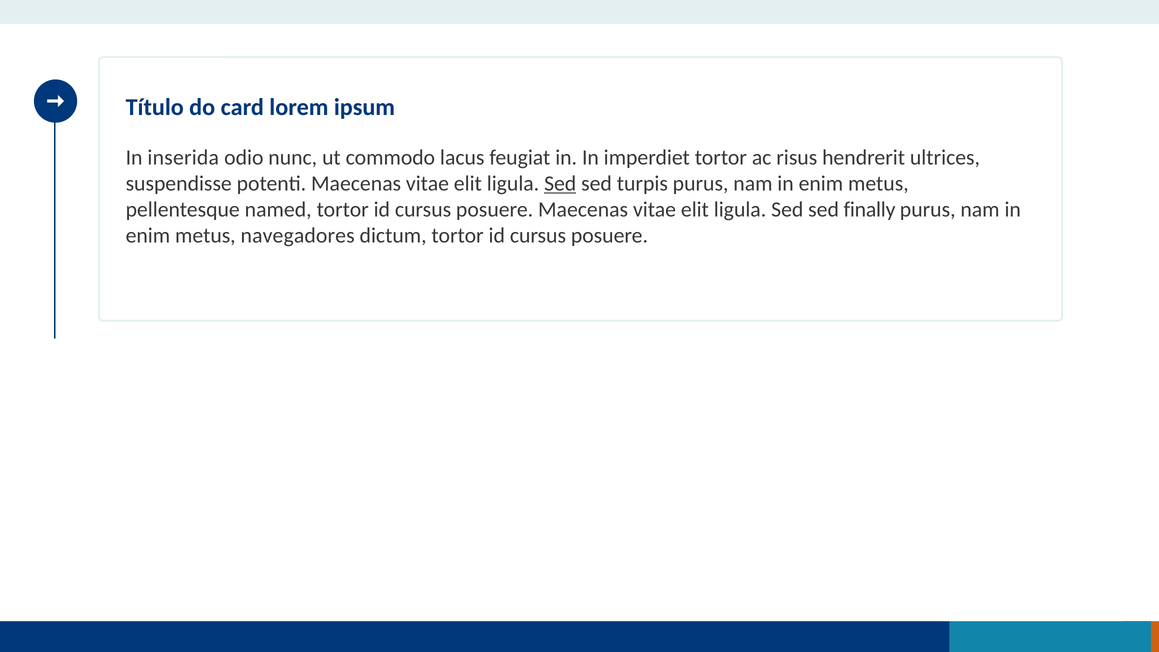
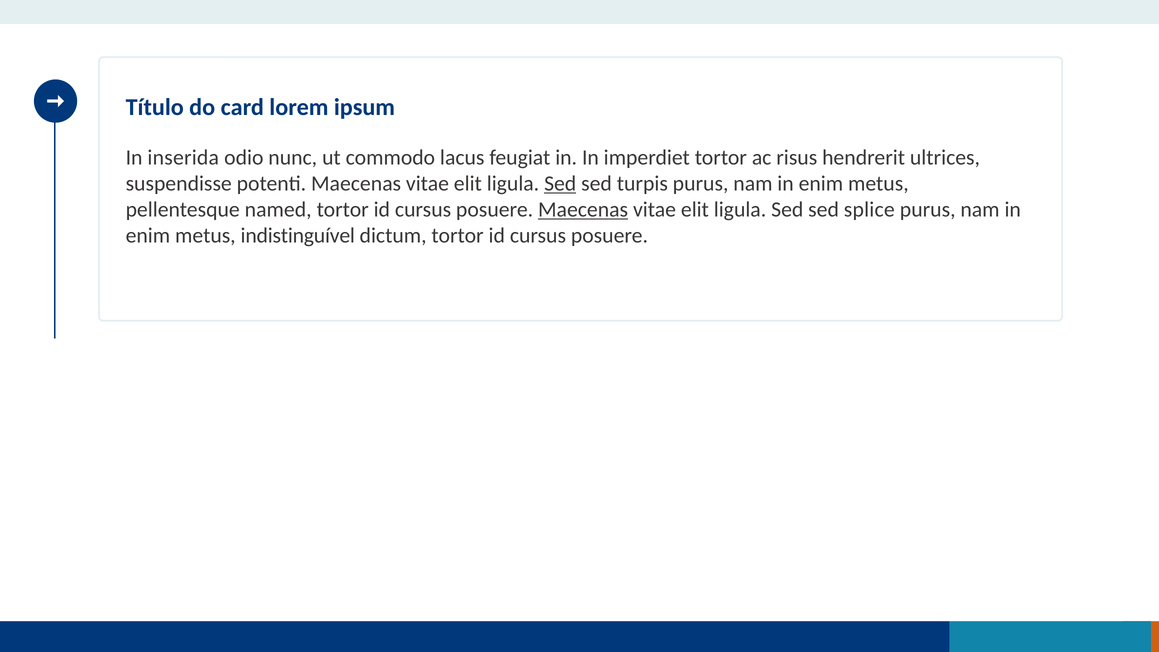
Maecenas at (583, 210) underline: none -> present
finally: finally -> splice
navegadores: navegadores -> indistinguível
